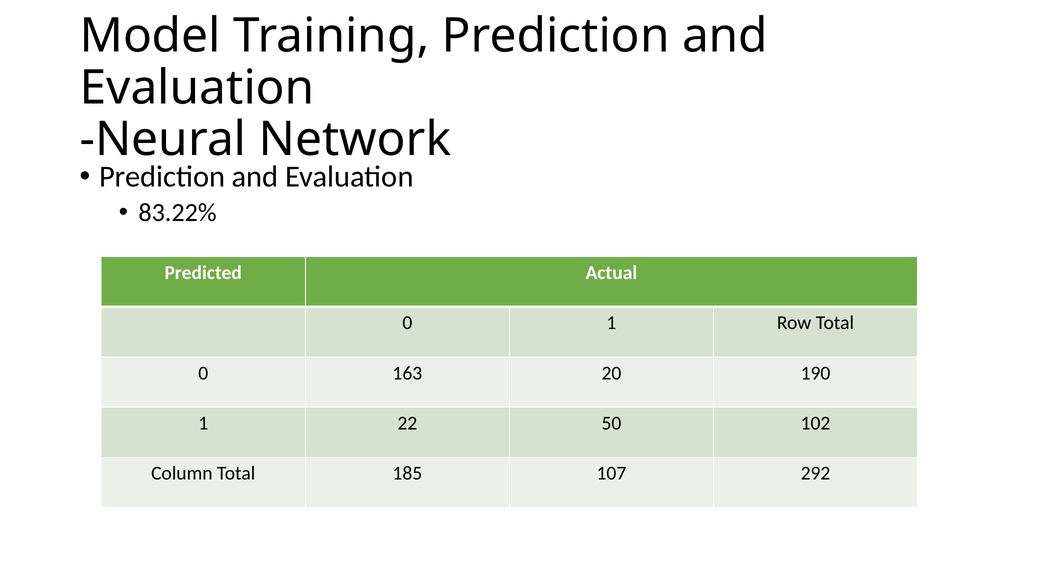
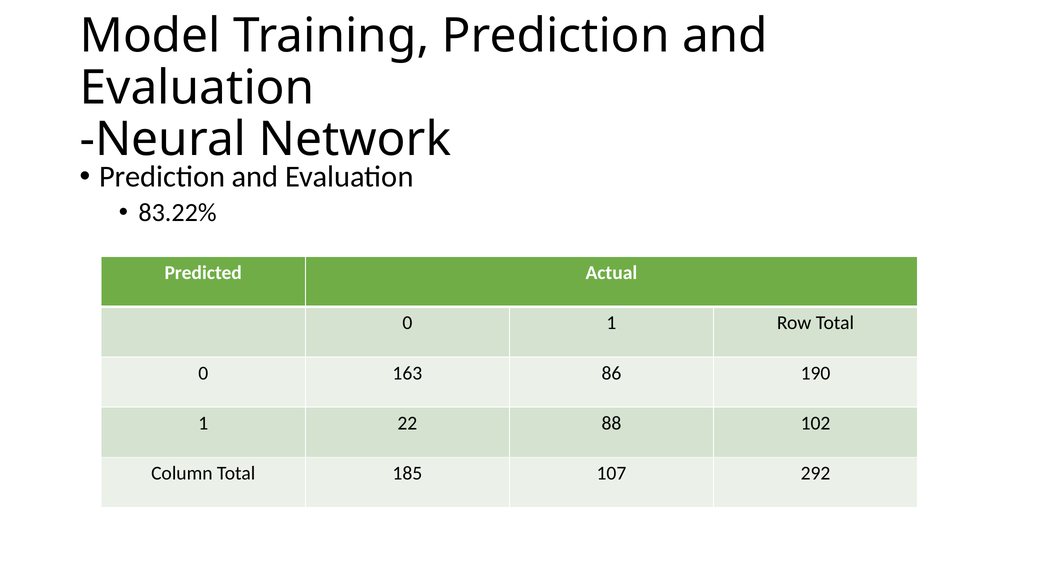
20: 20 -> 86
50: 50 -> 88
